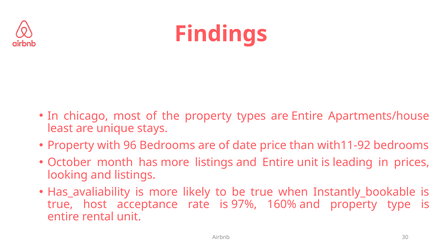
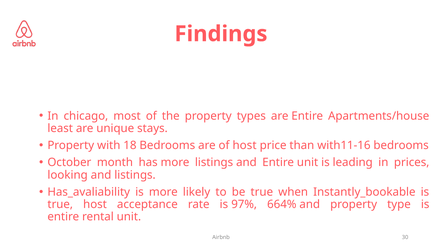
96: 96 -> 18
of date: date -> host
with11-92: with11-92 -> with11-16
160%: 160% -> 664%
